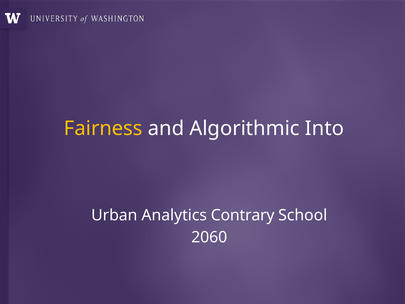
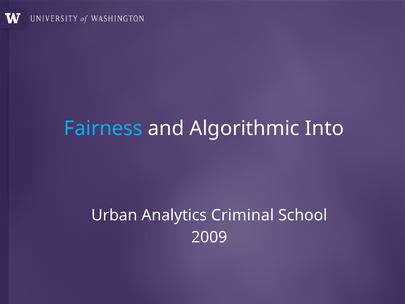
Fairness colour: yellow -> light blue
Contrary: Contrary -> Criminal
2060: 2060 -> 2009
